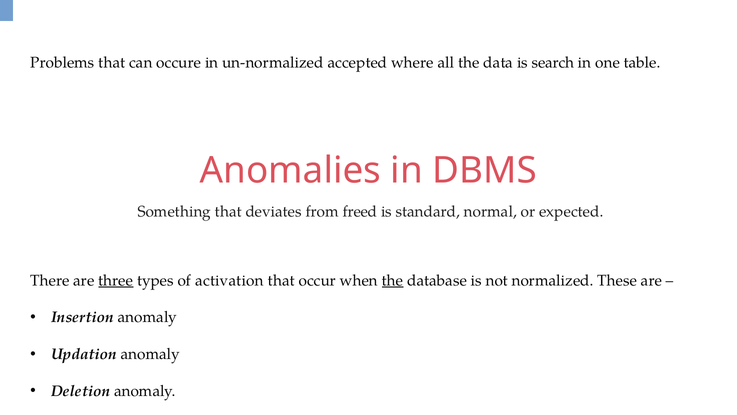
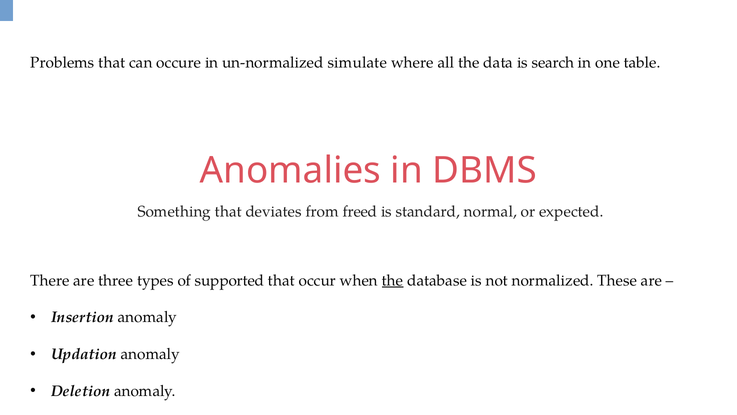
accepted: accepted -> simulate
three underline: present -> none
activation: activation -> supported
